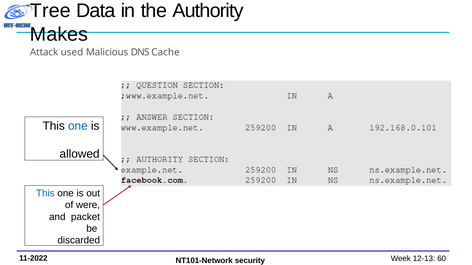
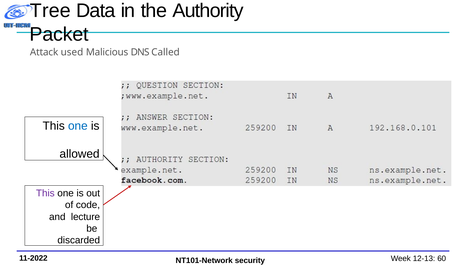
Makes: Makes -> Packet
Cache: Cache -> Called
This at (45, 194) colour: blue -> purple
were: were -> code
packet: packet -> lecture
